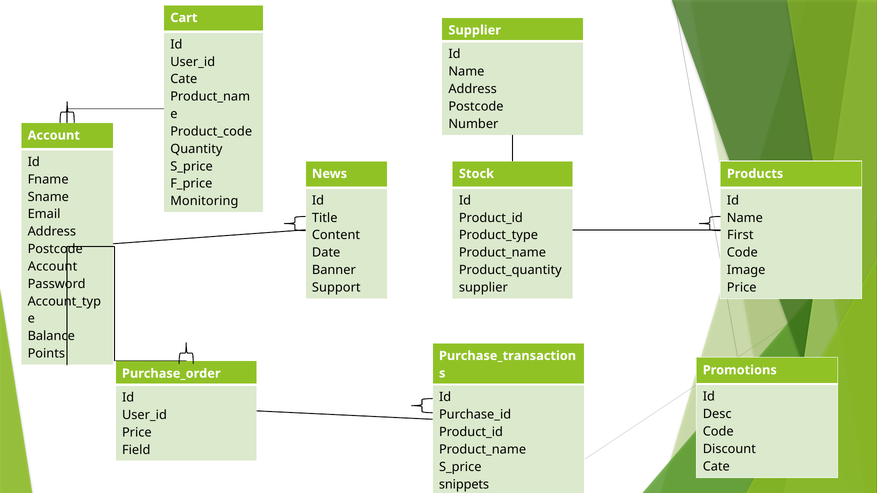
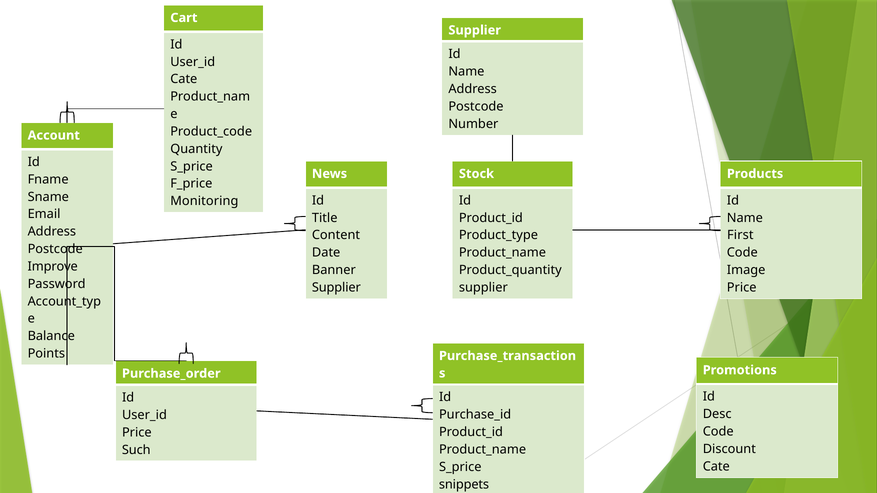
Account at (53, 267): Account -> Improve
Support at (336, 288): Support -> Supplier
Field: Field -> Such
